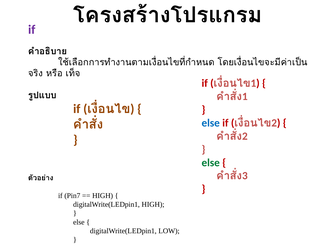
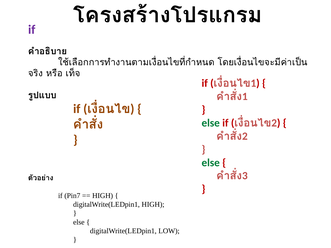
else at (211, 123) colour: blue -> green
